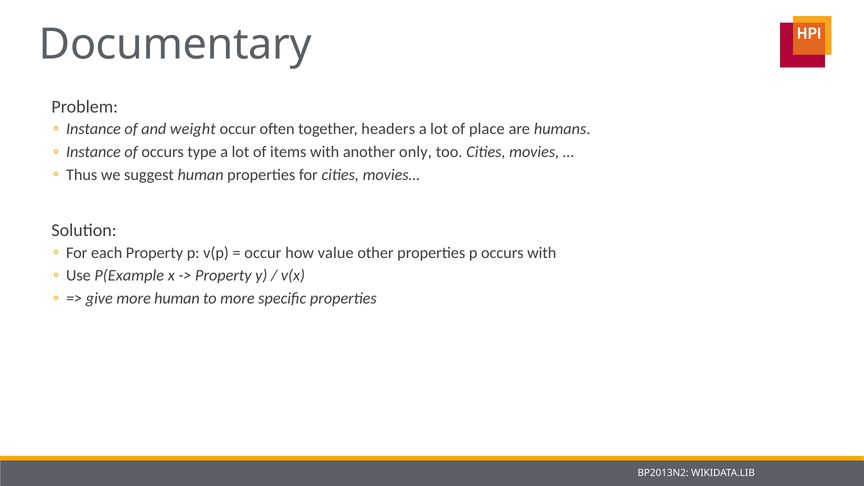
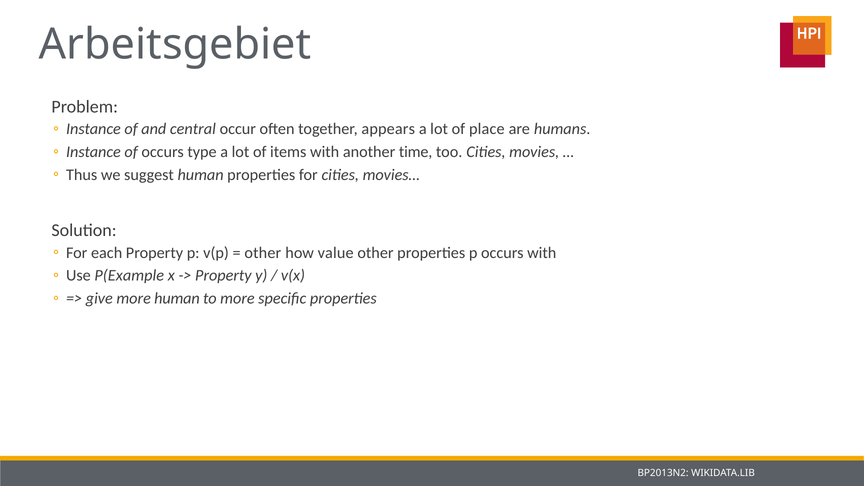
Documentary: Documentary -> Arbeitsgebiet
weight: weight -> central
headers: headers -> appears
only: only -> time
occur at (263, 253): occur -> other
